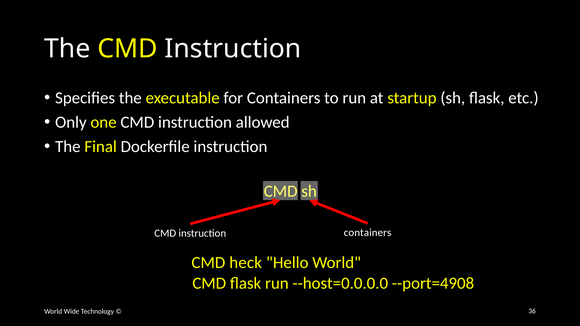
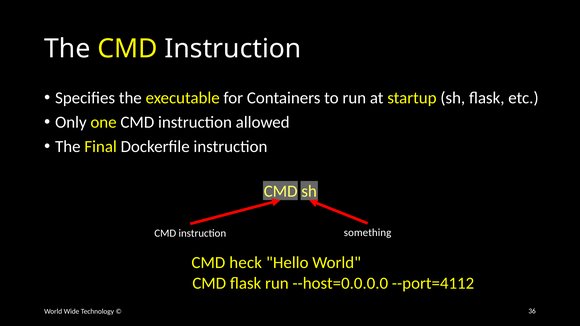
instruction containers: containers -> something
--port=4908: --port=4908 -> --port=4112
